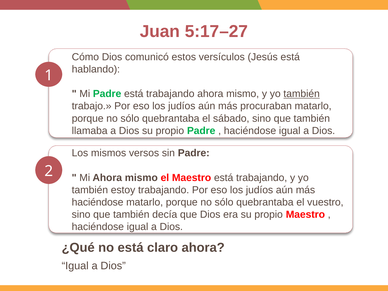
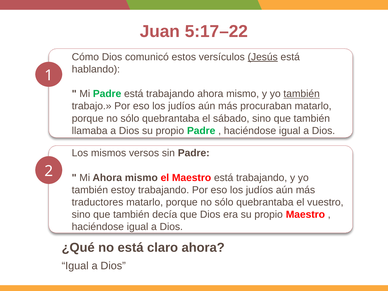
5:17–27: 5:17–27 -> 5:17–22
Jesús underline: none -> present
haciéndose at (98, 202): haciéndose -> traductores
